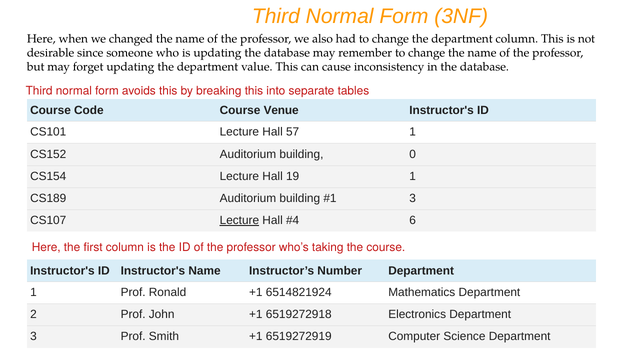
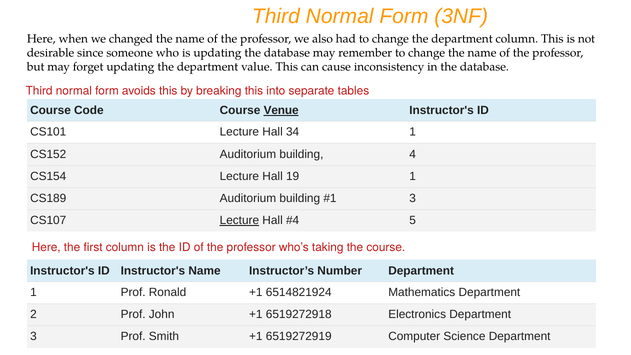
Venue underline: none -> present
57: 57 -> 34
0: 0 -> 4
6: 6 -> 5
